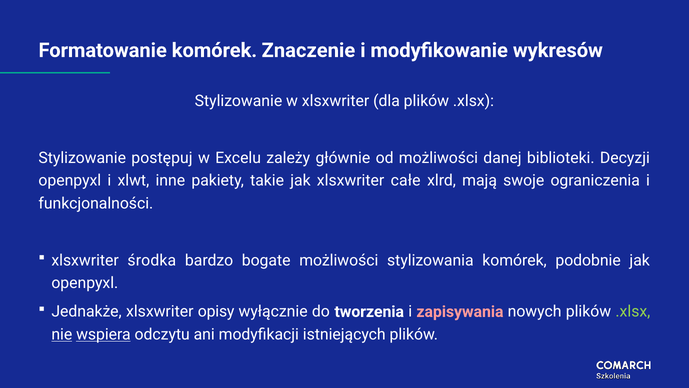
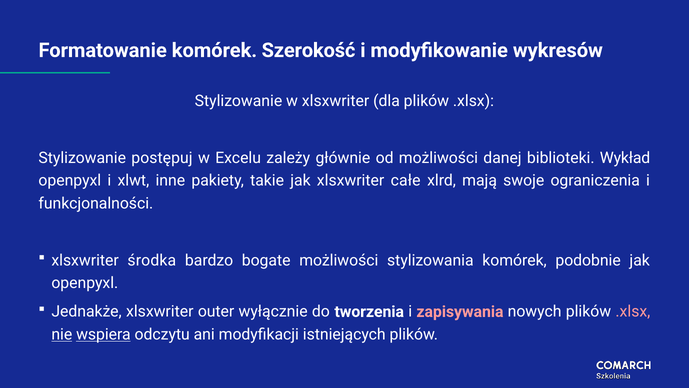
Znaczenie: Znaczenie -> Szerokość
Decyzji: Decyzji -> Wykład
opisy: opisy -> outer
.xlsx at (633, 311) colour: light green -> pink
